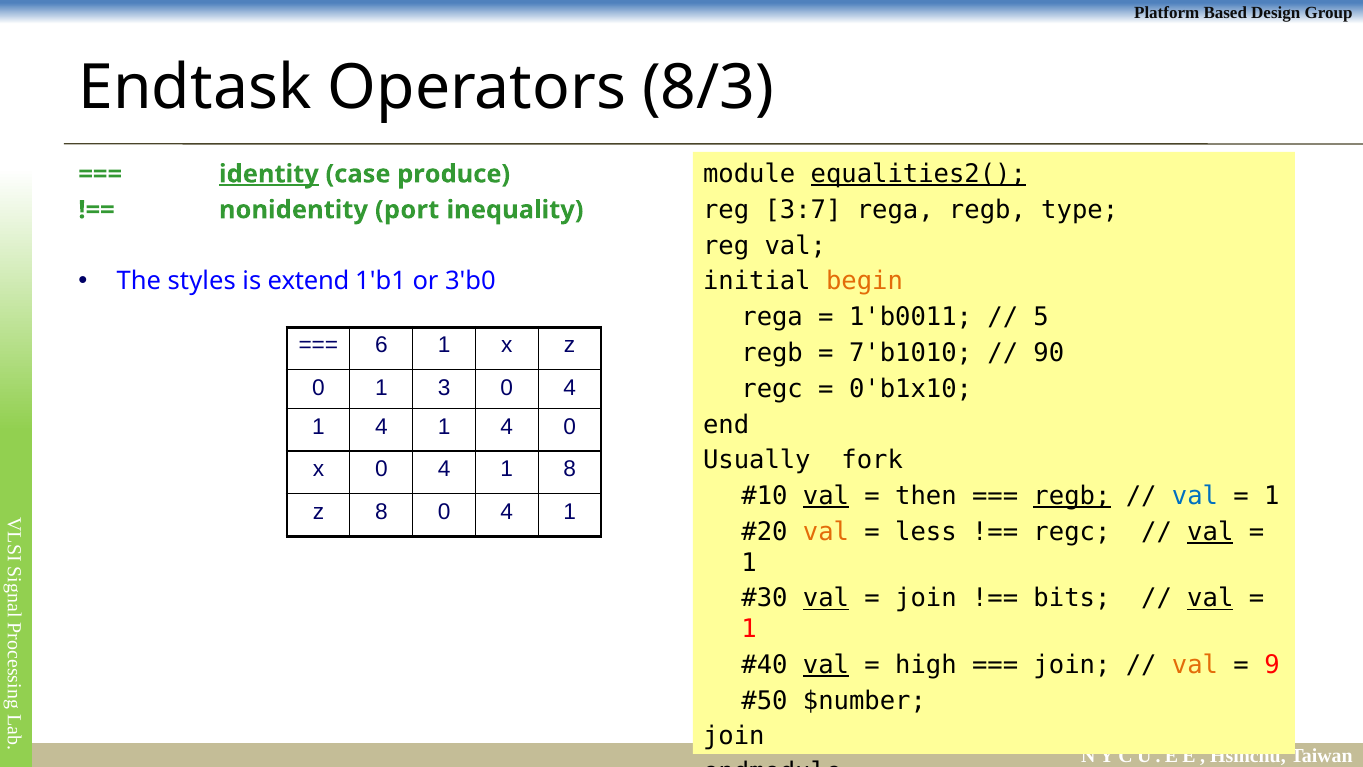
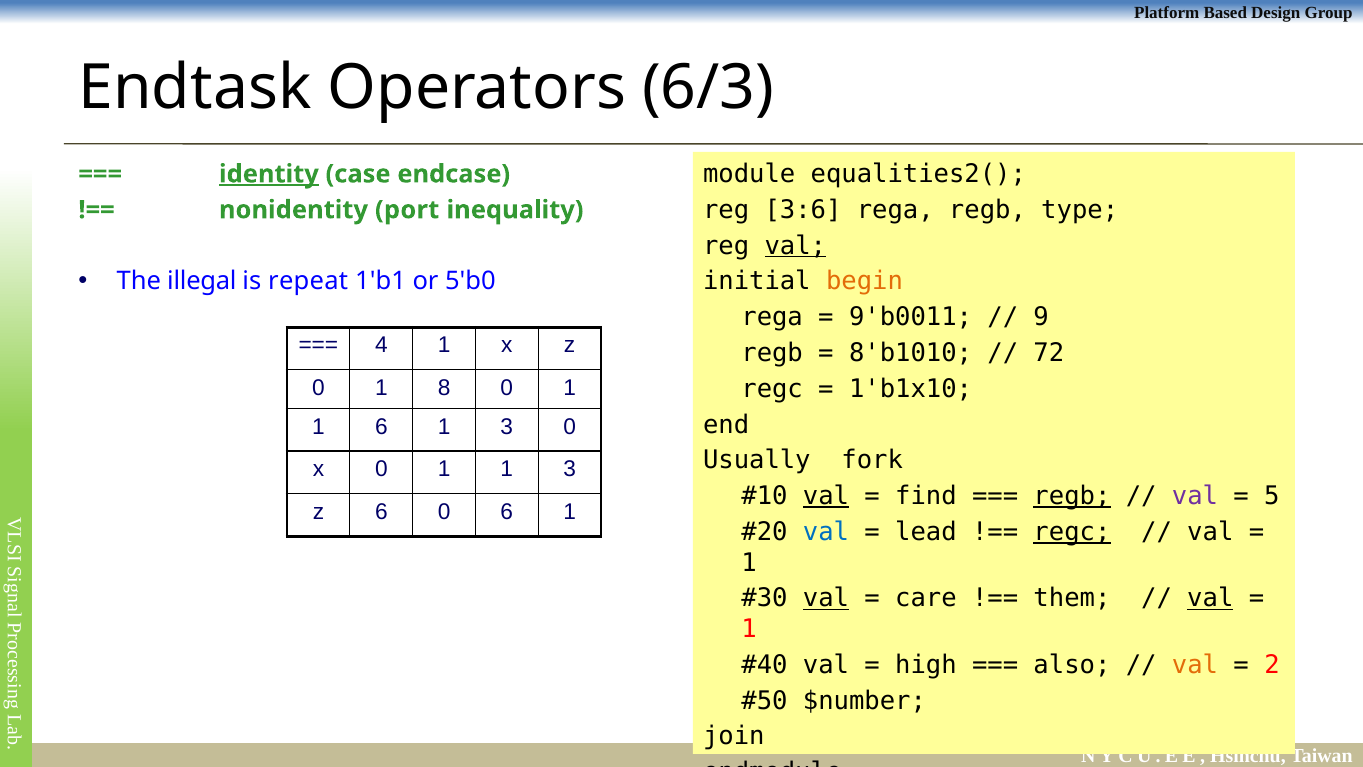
8/3: 8/3 -> 6/3
equalities2( underline: present -> none
produce: produce -> endcase
3:7: 3:7 -> 3:6
val at (795, 246) underline: none -> present
styles: styles -> illegal
extend: extend -> repeat
3'b0: 3'b0 -> 5'b0
1'b0011: 1'b0011 -> 9'b0011
5: 5 -> 9
6: 6 -> 4
7'b1010: 7'b1010 -> 8'b1010
90: 90 -> 72
3: 3 -> 8
4 at (570, 388): 4 -> 1
0'b1x10: 0'b1x10 -> 1'b1x10
4 at (381, 427): 4 -> 6
4 at (507, 427): 4 -> 3
x 0 4: 4 -> 1
8 at (570, 469): 8 -> 3
then: then -> find
val at (1195, 496) colour: blue -> purple
1 at (1272, 496): 1 -> 5
z 8: 8 -> 6
4 at (507, 512): 4 -> 6
val at (826, 532) colour: orange -> blue
less: less -> lead
regc at (1072, 532) underline: none -> present
val at (1210, 532) underline: present -> none
join at (926, 598): join -> care
bits: bits -> them
val at (826, 665) underline: present -> none
join at (1072, 665): join -> also
9: 9 -> 2
